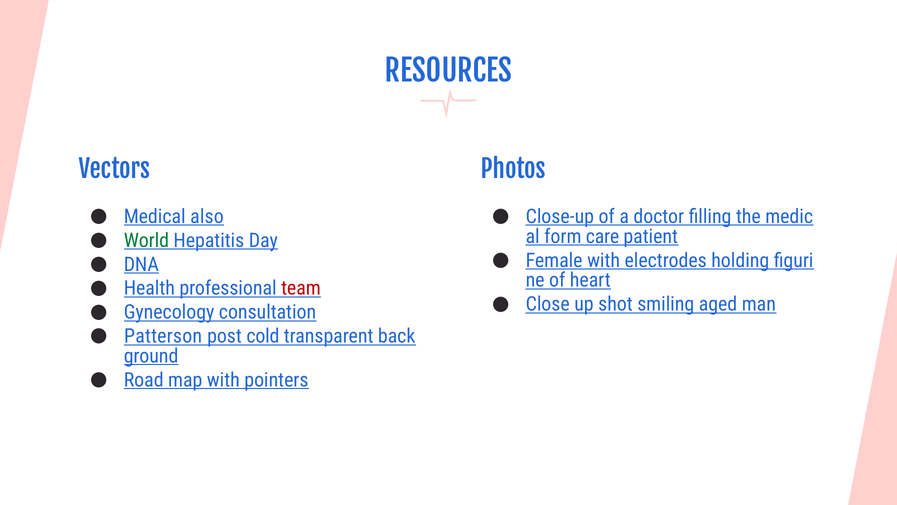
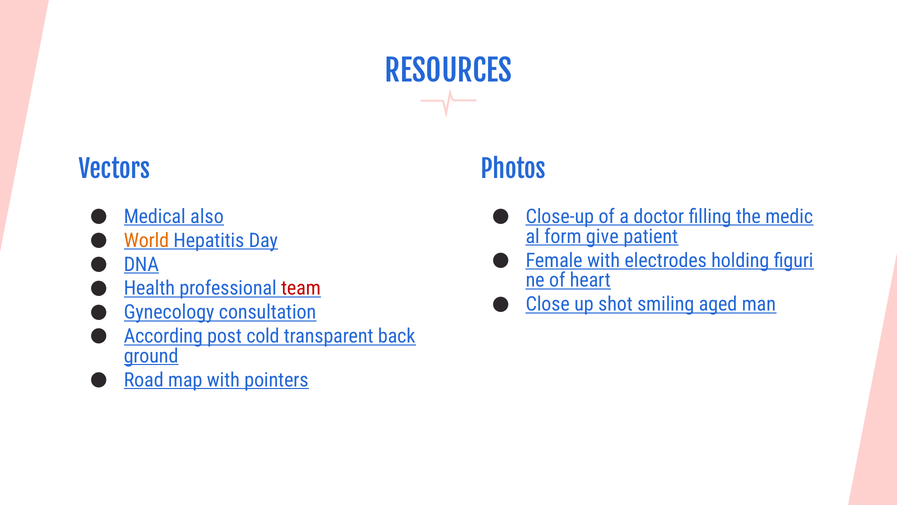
care: care -> give
World colour: green -> orange
Patterson: Patterson -> According
